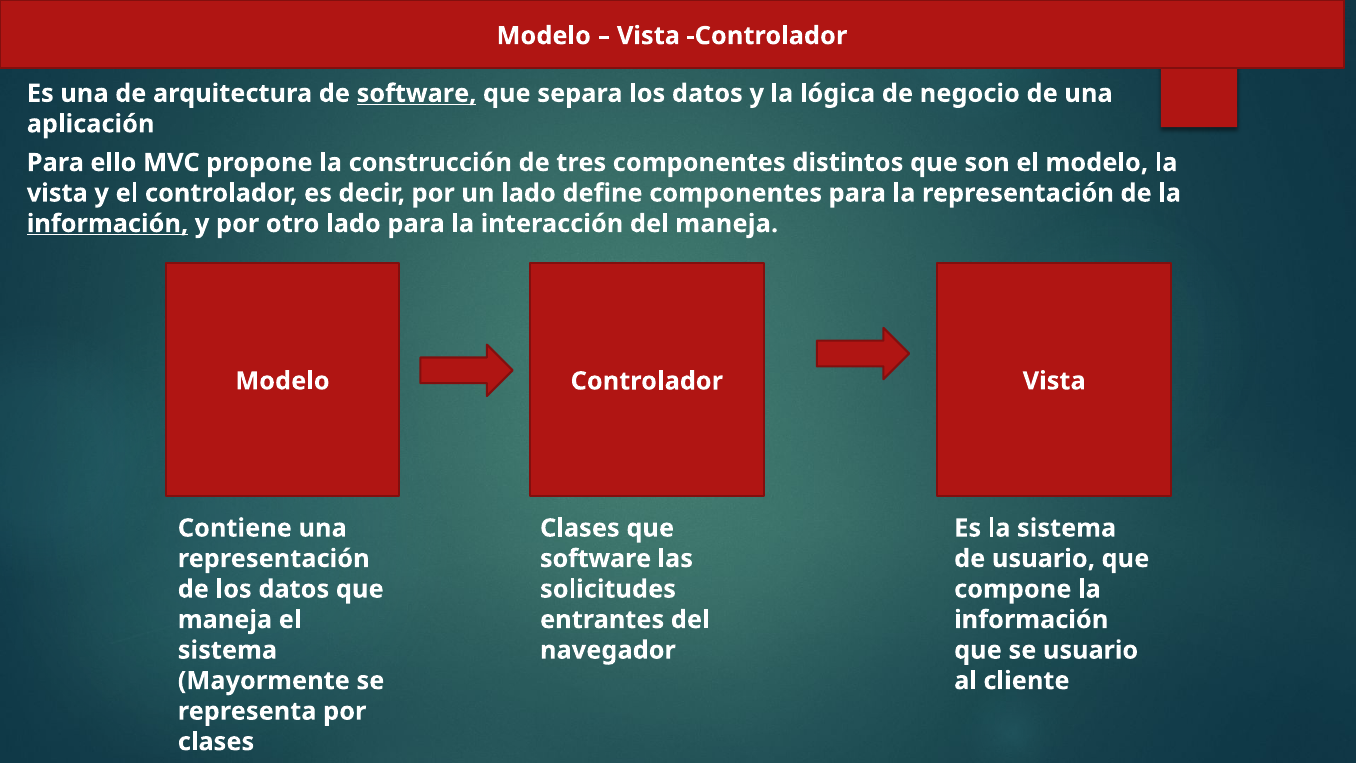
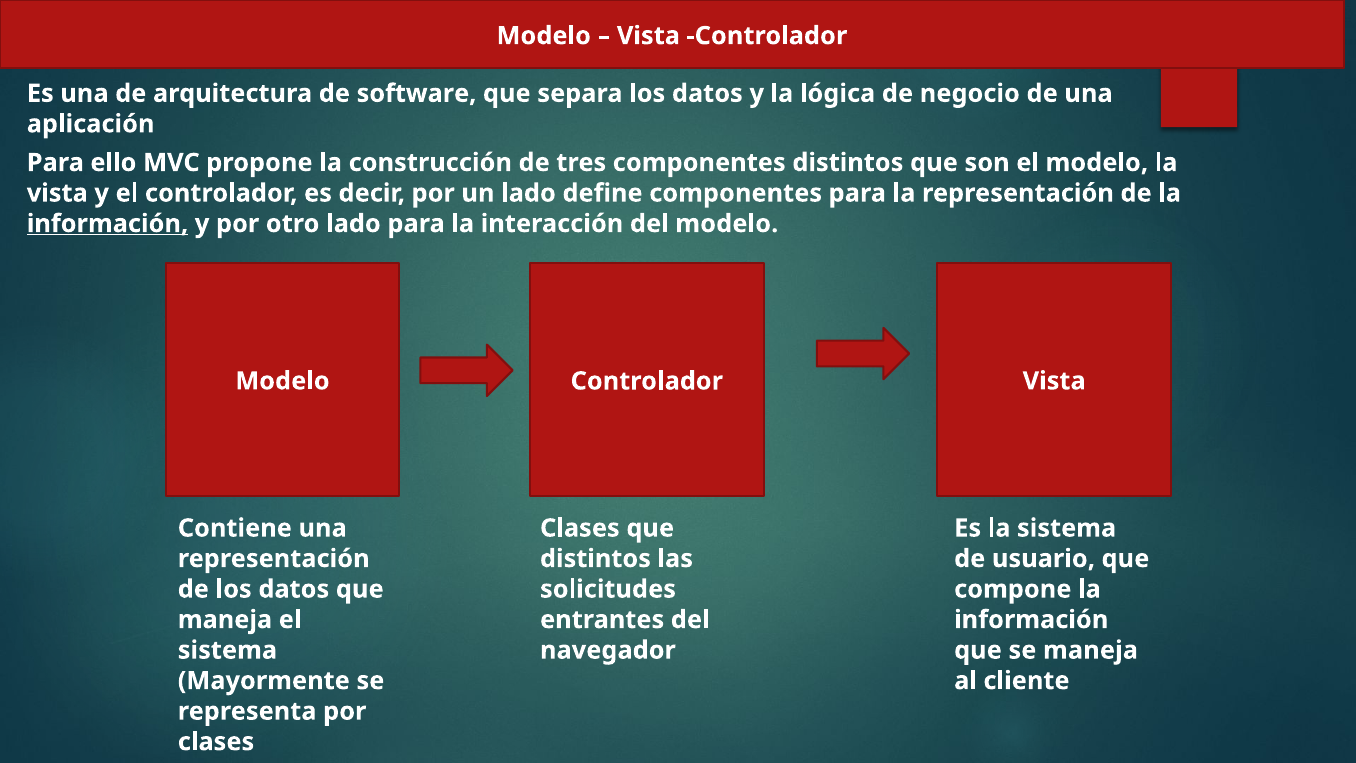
software at (416, 93) underline: present -> none
del maneja: maneja -> modelo
software at (596, 559): software -> distintos
se usuario: usuario -> maneja
